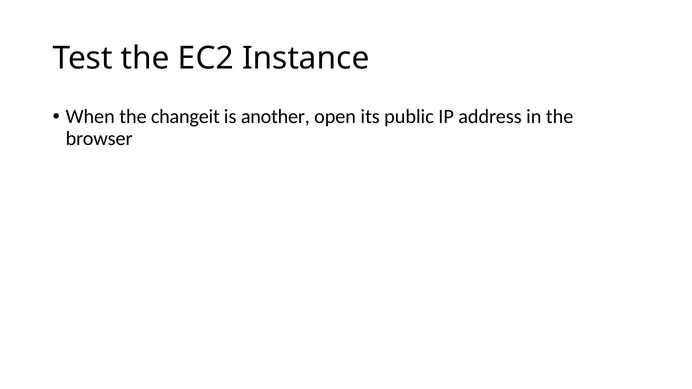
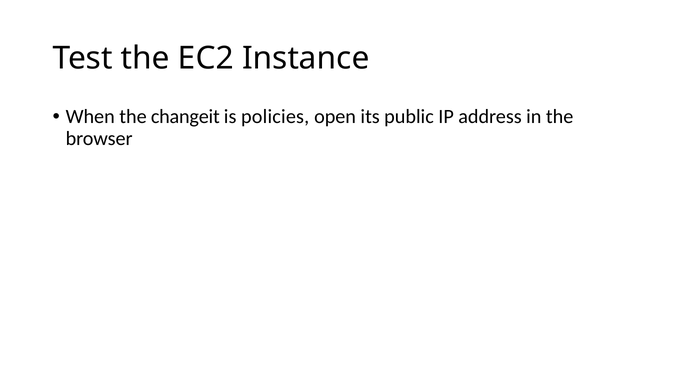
another: another -> policies
